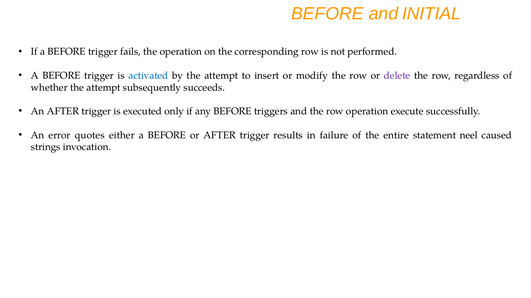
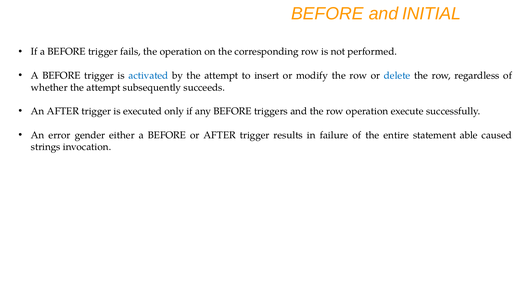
delete colour: purple -> blue
quotes: quotes -> gender
neel: neel -> able
